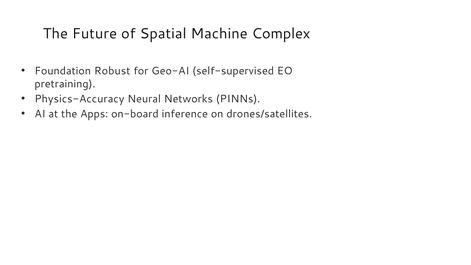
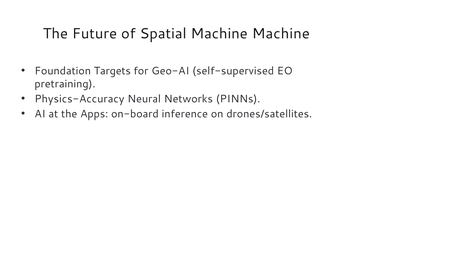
Machine Complex: Complex -> Machine
Robust: Robust -> Targets
